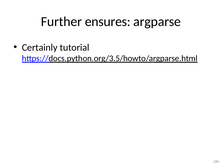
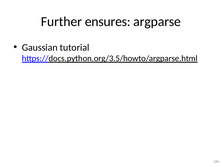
Certainly: Certainly -> Gaussian
